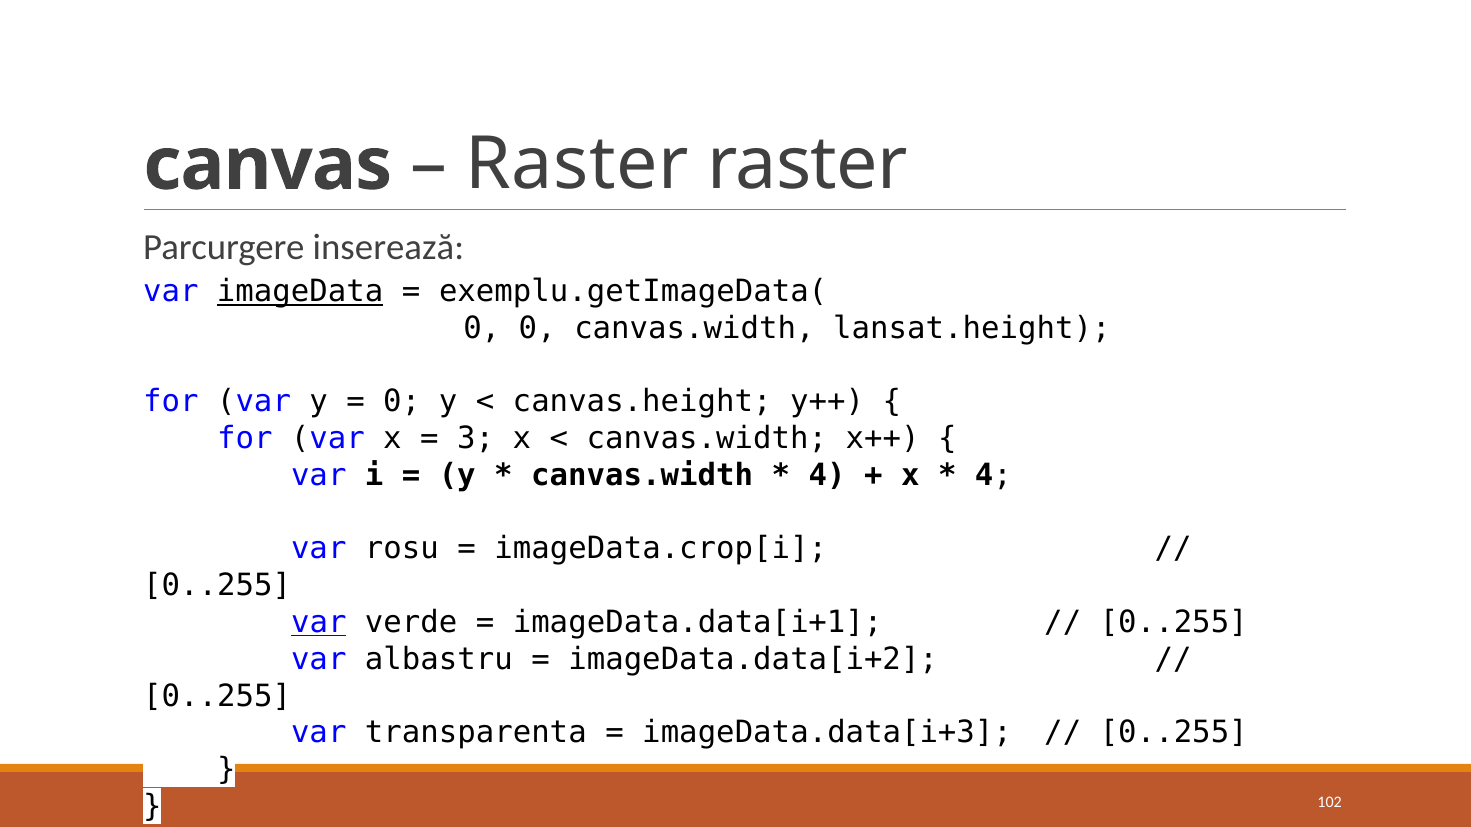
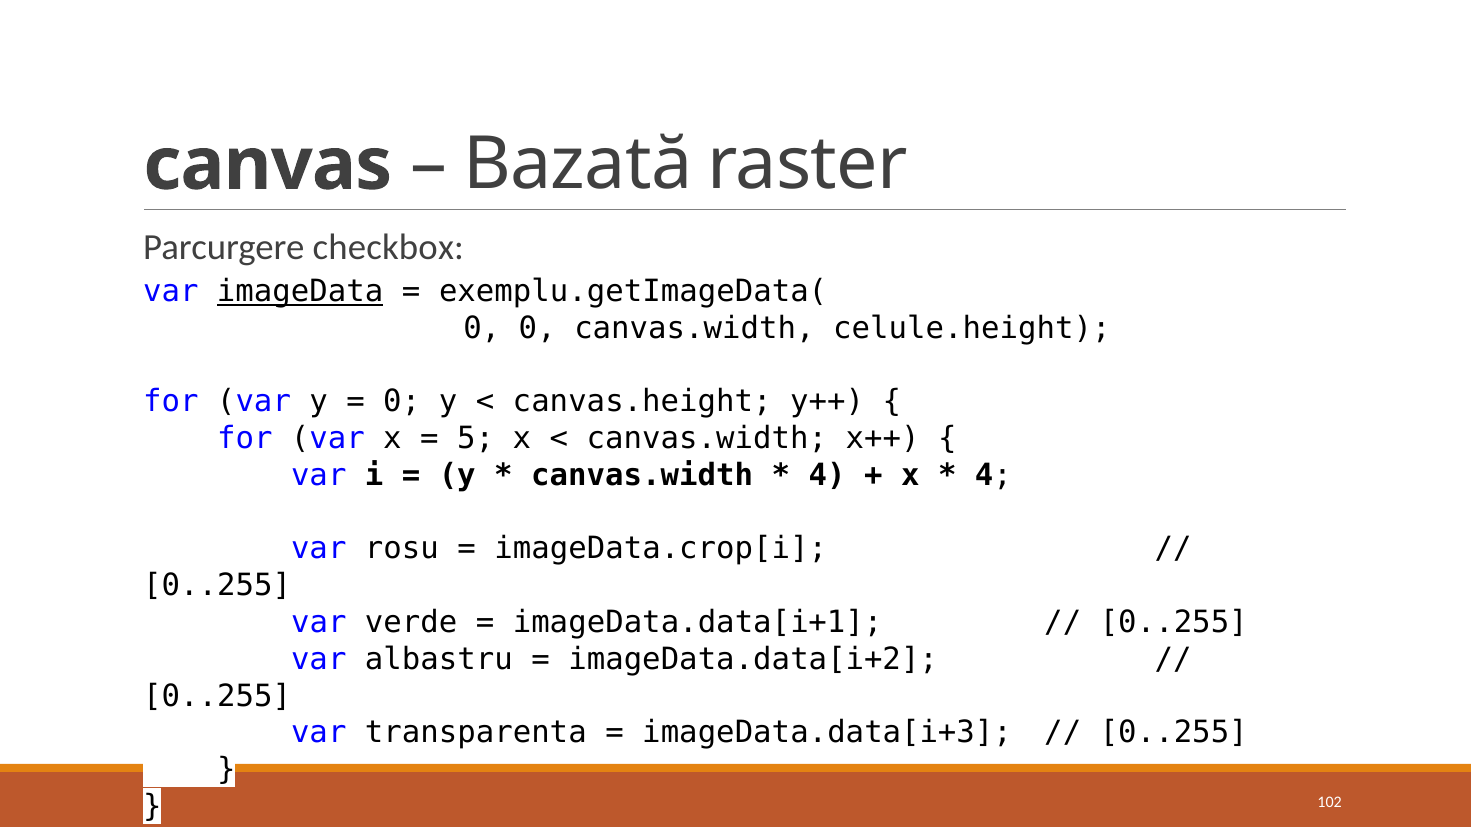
Raster at (577, 165): Raster -> Bazată
inserează: inserează -> checkbox
lansat.height: lansat.height -> celule.height
3: 3 -> 5
var at (319, 623) underline: present -> none
